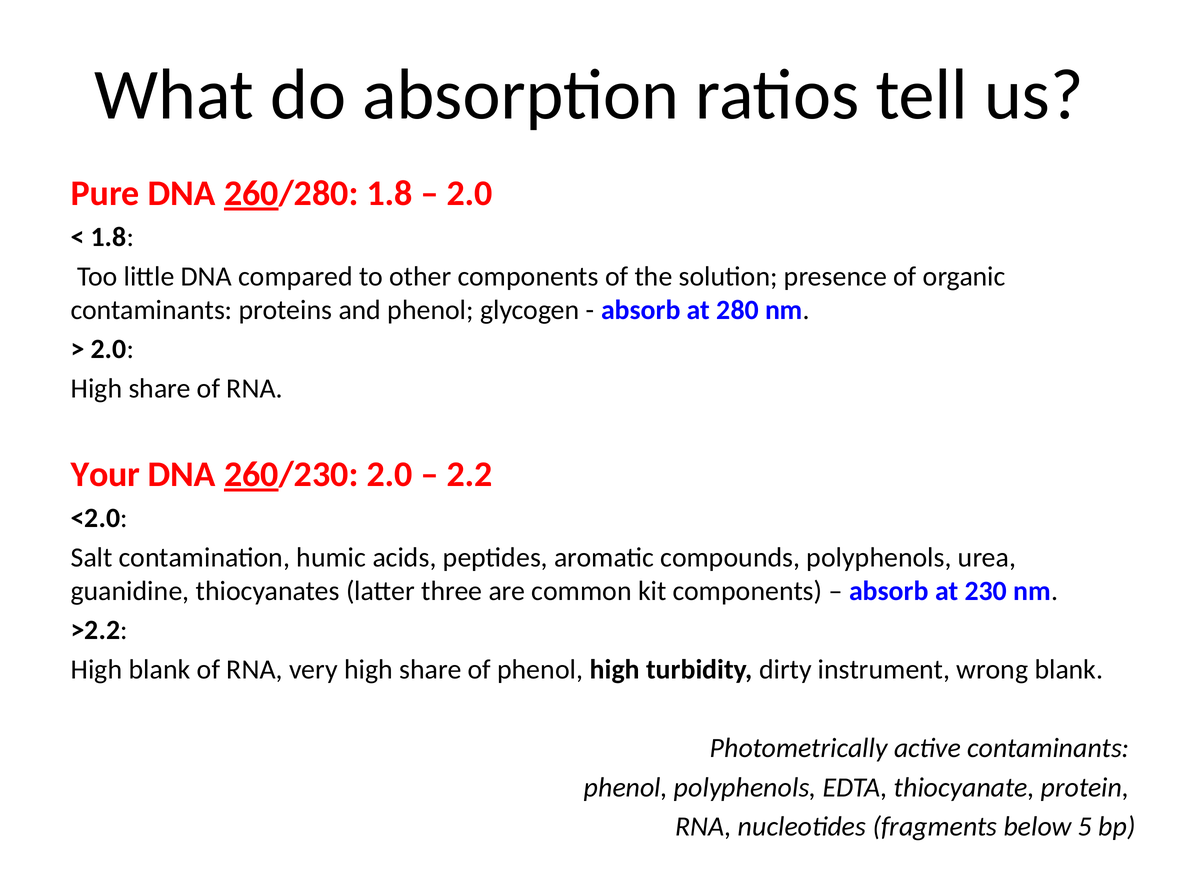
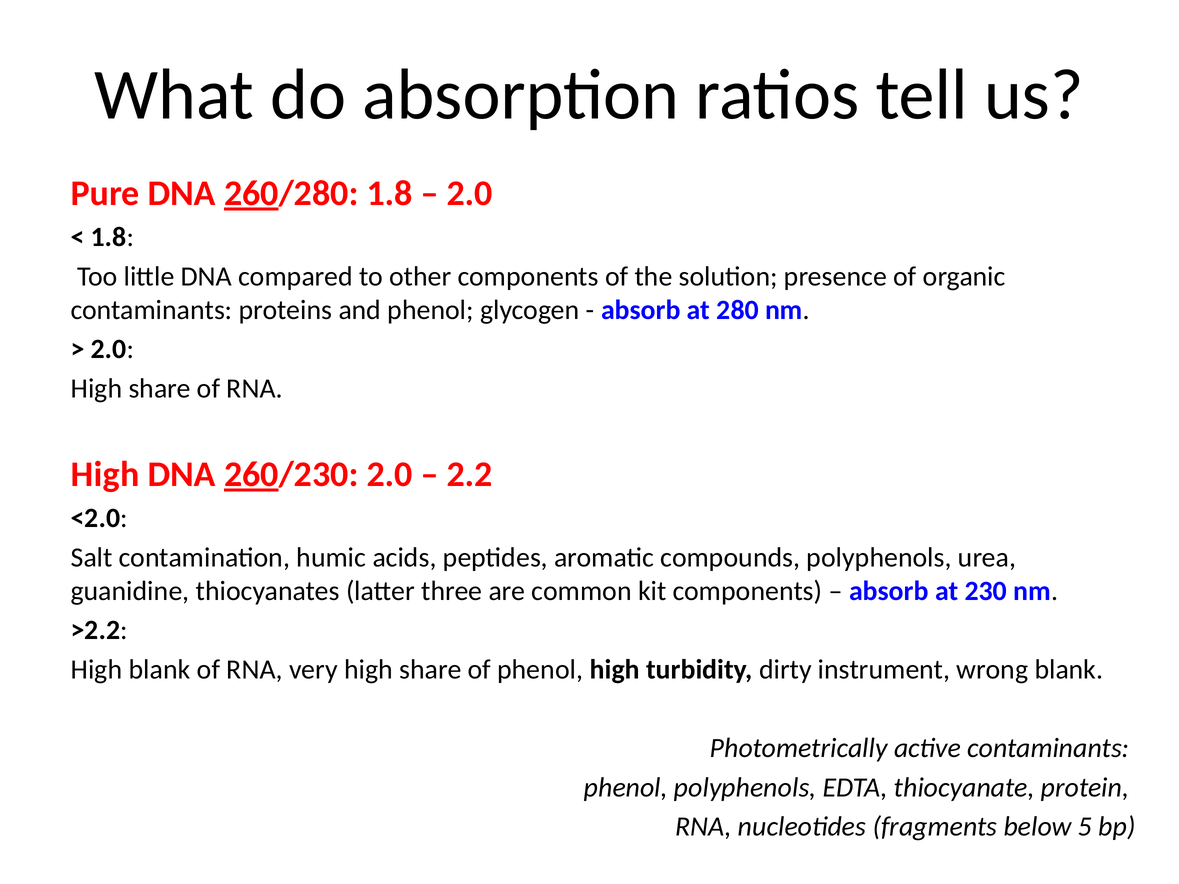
Your at (105, 475): Your -> High
